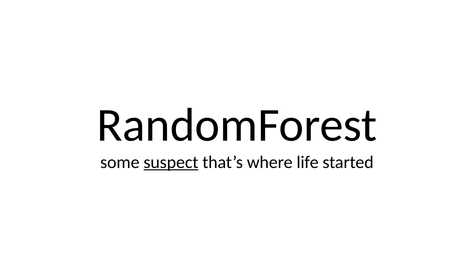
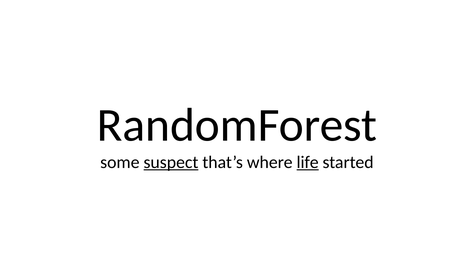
life underline: none -> present
